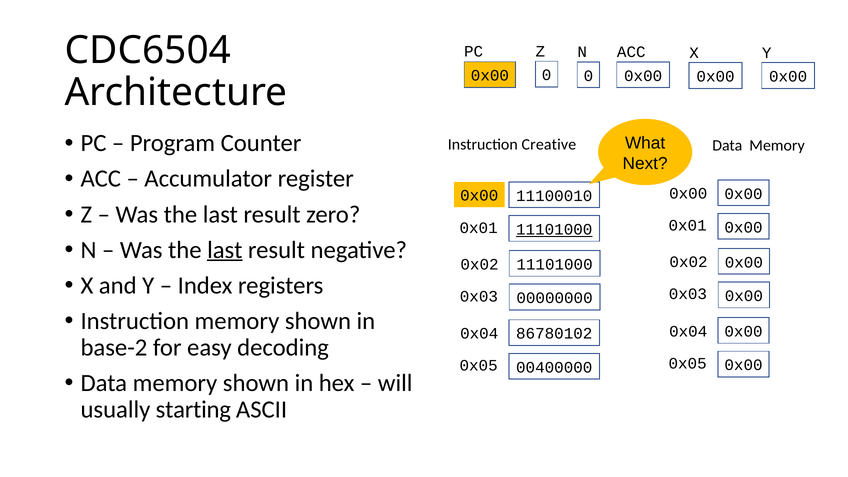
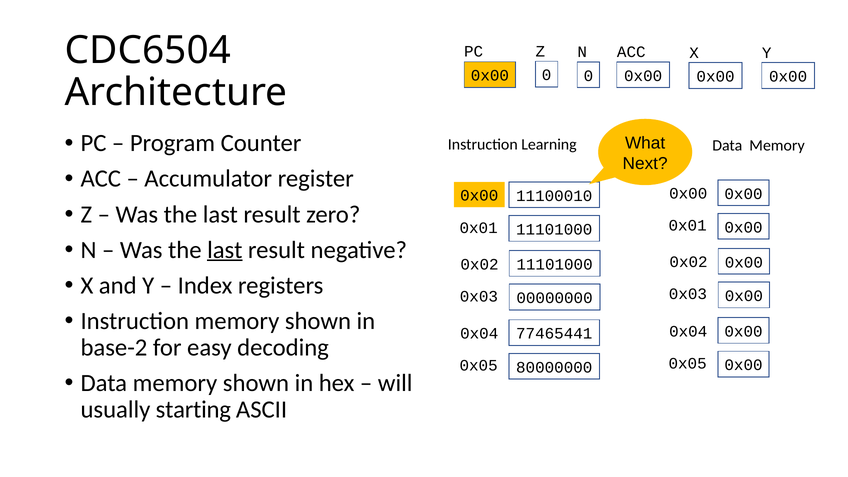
Creative: Creative -> Learning
11101000 at (554, 230) underline: present -> none
86780102: 86780102 -> 77465441
00400000: 00400000 -> 80000000
